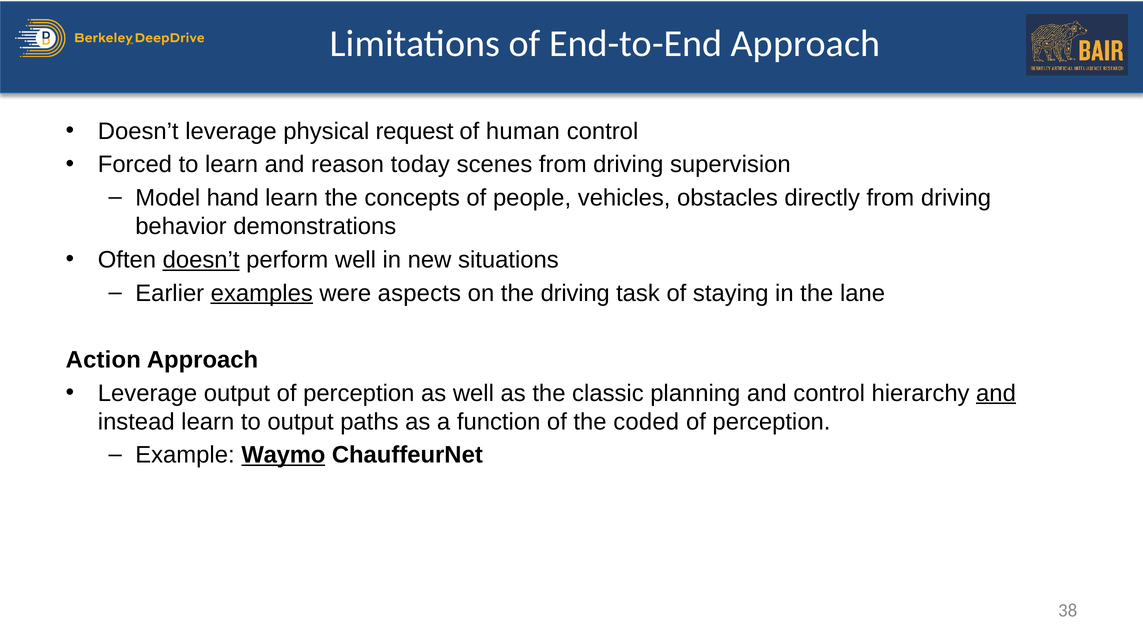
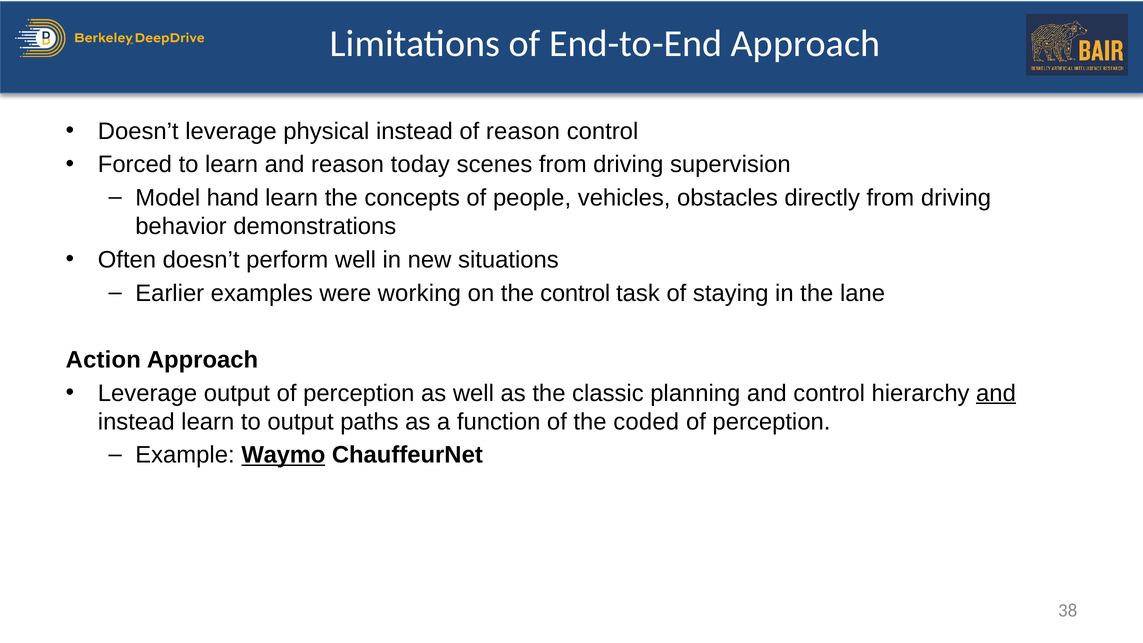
physical request: request -> instead
of human: human -> reason
doesn’t at (201, 260) underline: present -> none
examples underline: present -> none
aspects: aspects -> working
the driving: driving -> control
